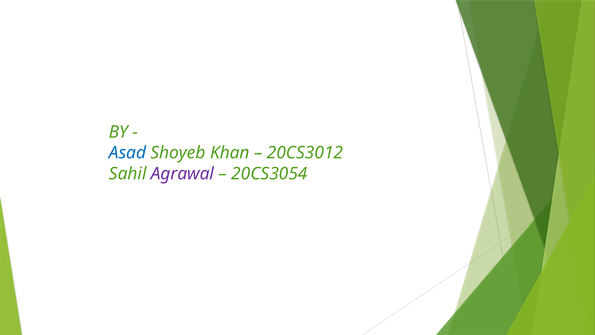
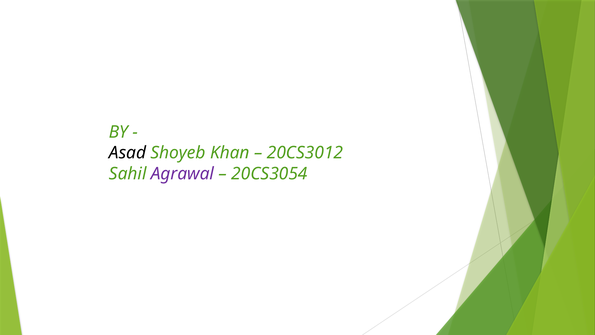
Asad colour: blue -> black
